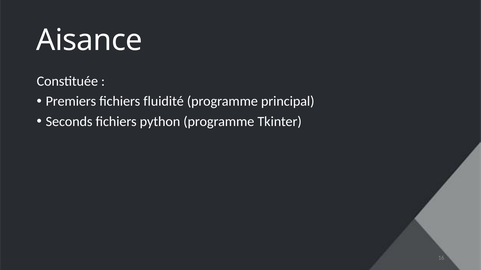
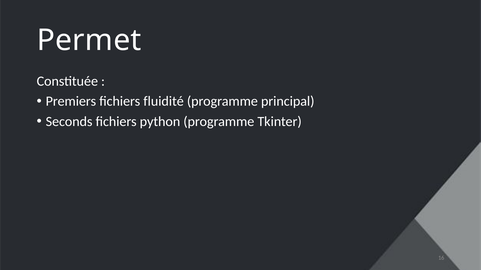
Aisance: Aisance -> Permet
